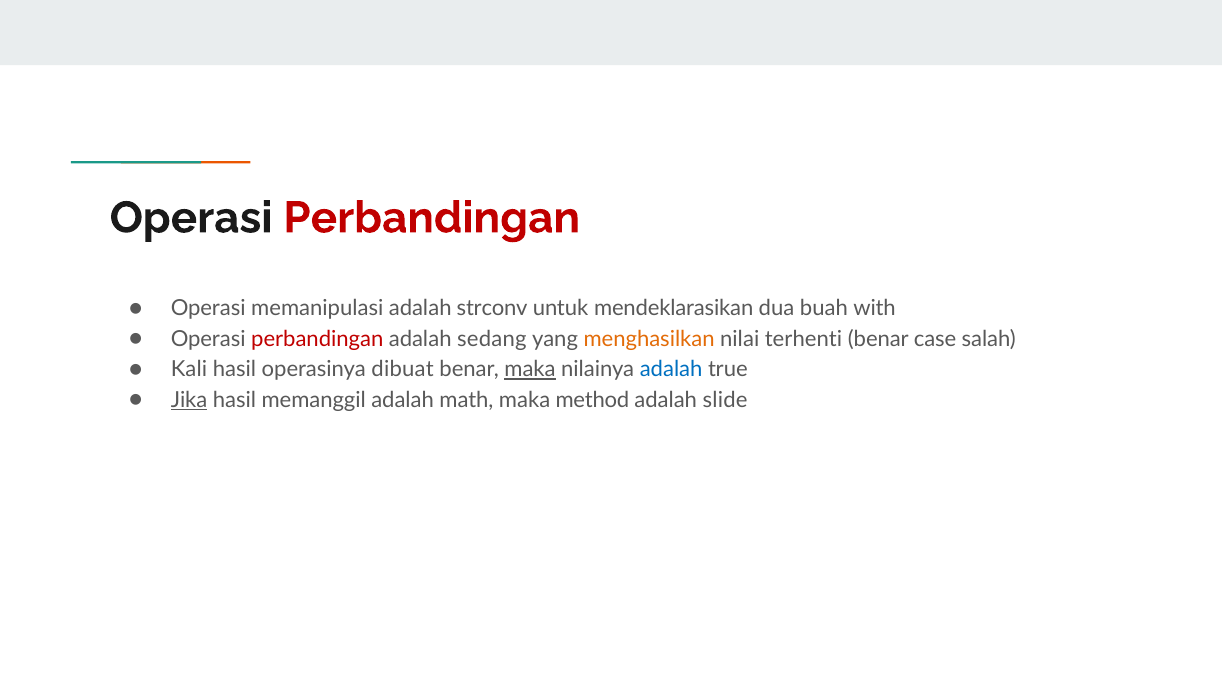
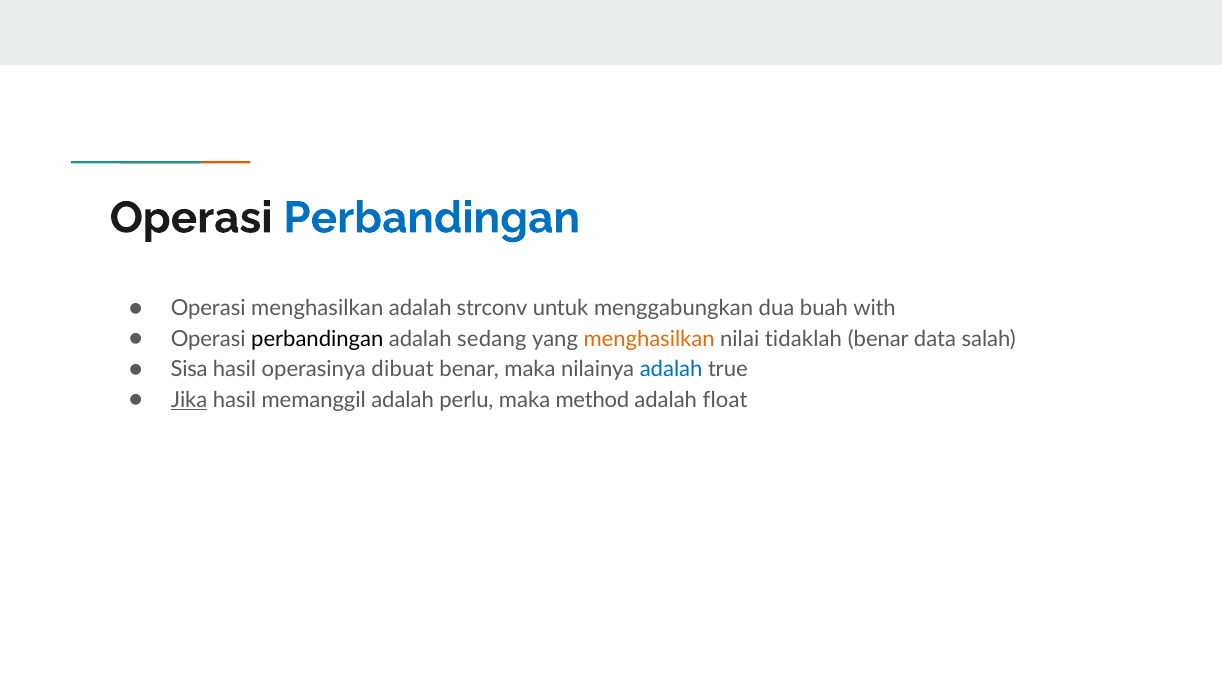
Perbandingan at (432, 218) colour: red -> blue
Operasi memanipulasi: memanipulasi -> menghasilkan
mendeklarasikan: mendeklarasikan -> menggabungkan
perbandingan at (317, 339) colour: red -> black
terhenti: terhenti -> tidaklah
case: case -> data
Kali: Kali -> Sisa
maka at (530, 370) underline: present -> none
math: math -> perlu
slide: slide -> float
